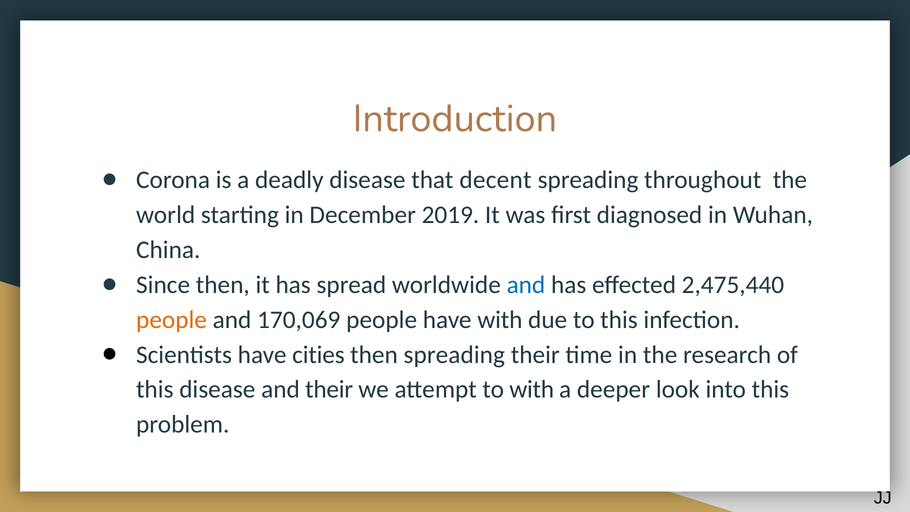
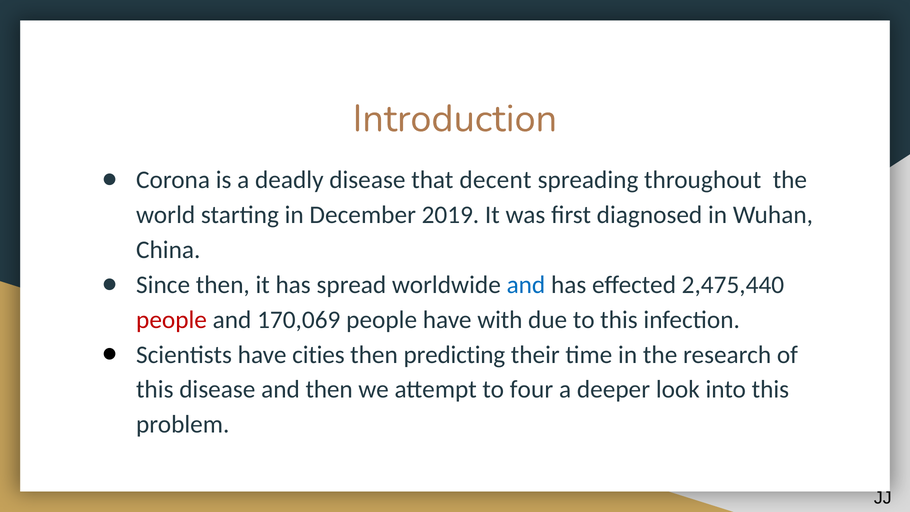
people at (172, 320) colour: orange -> red
then spreading: spreading -> predicting
and their: their -> then
to with: with -> four
